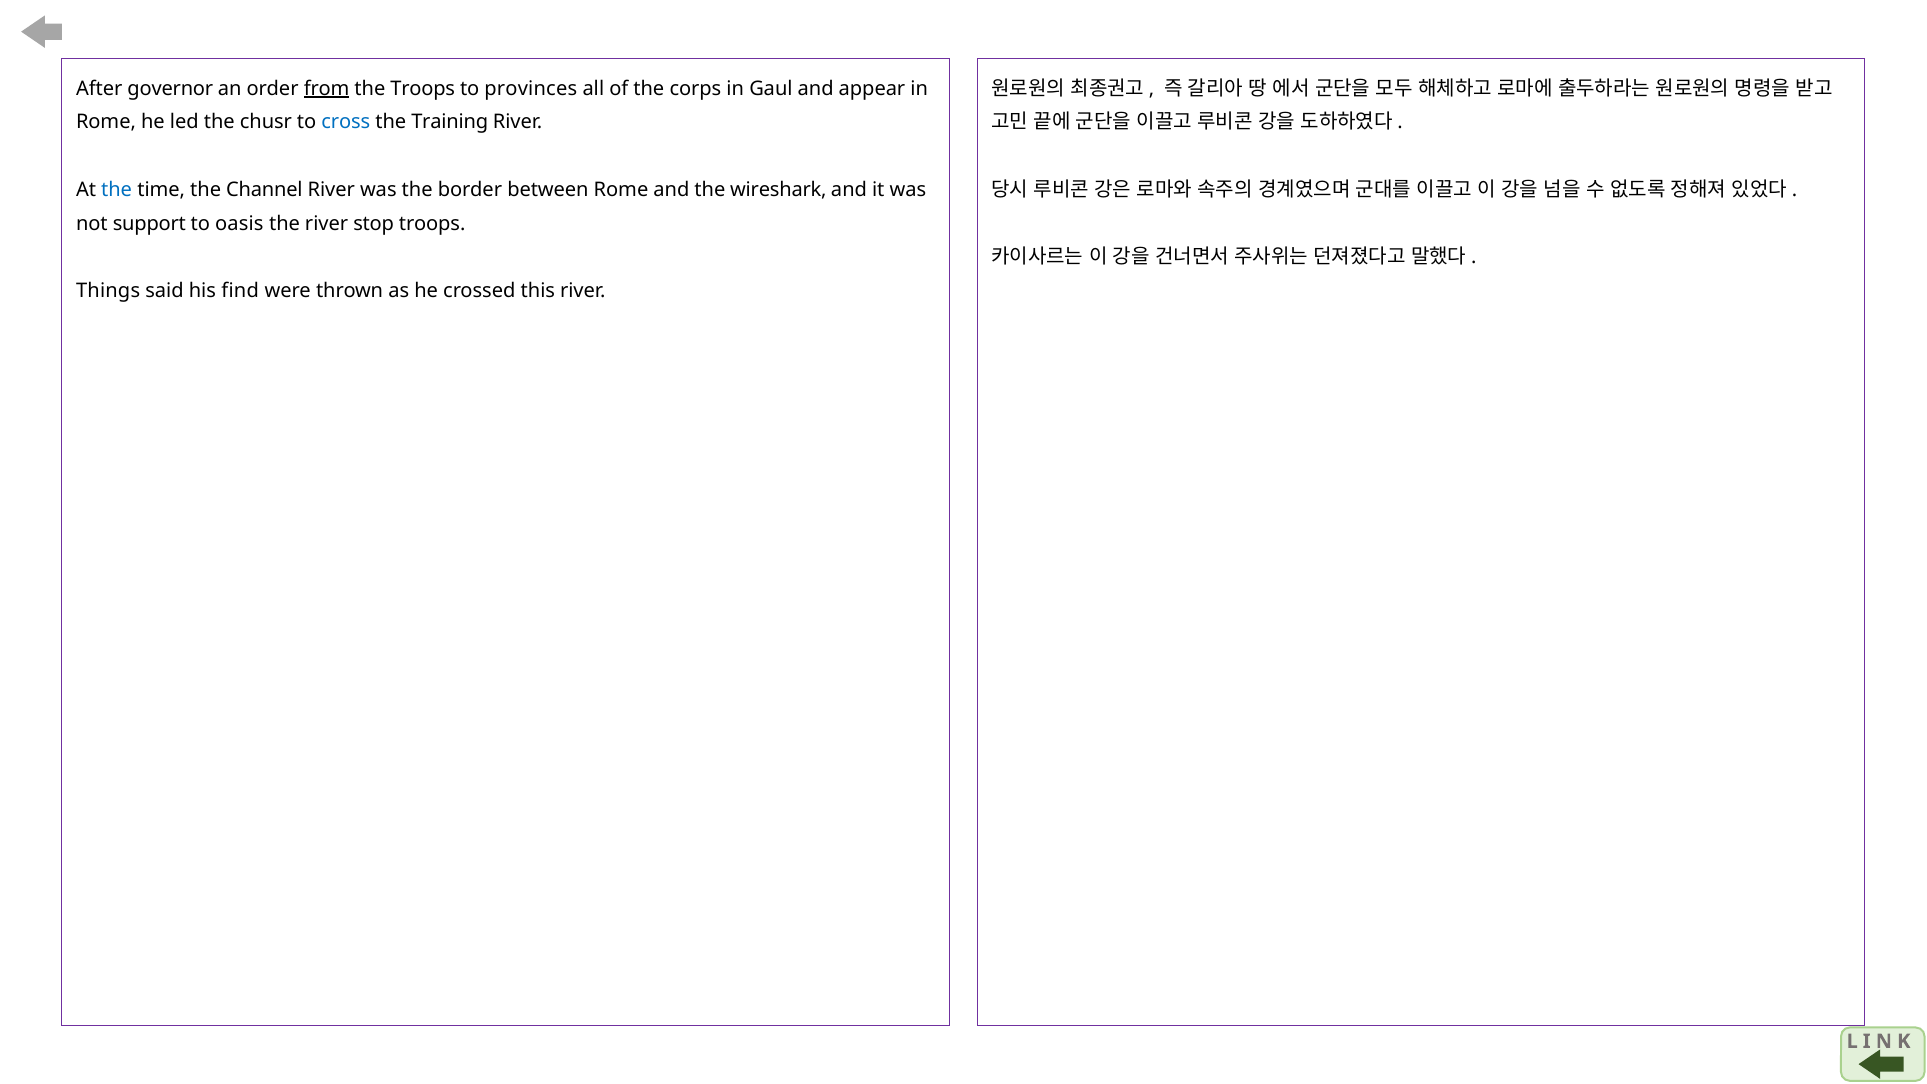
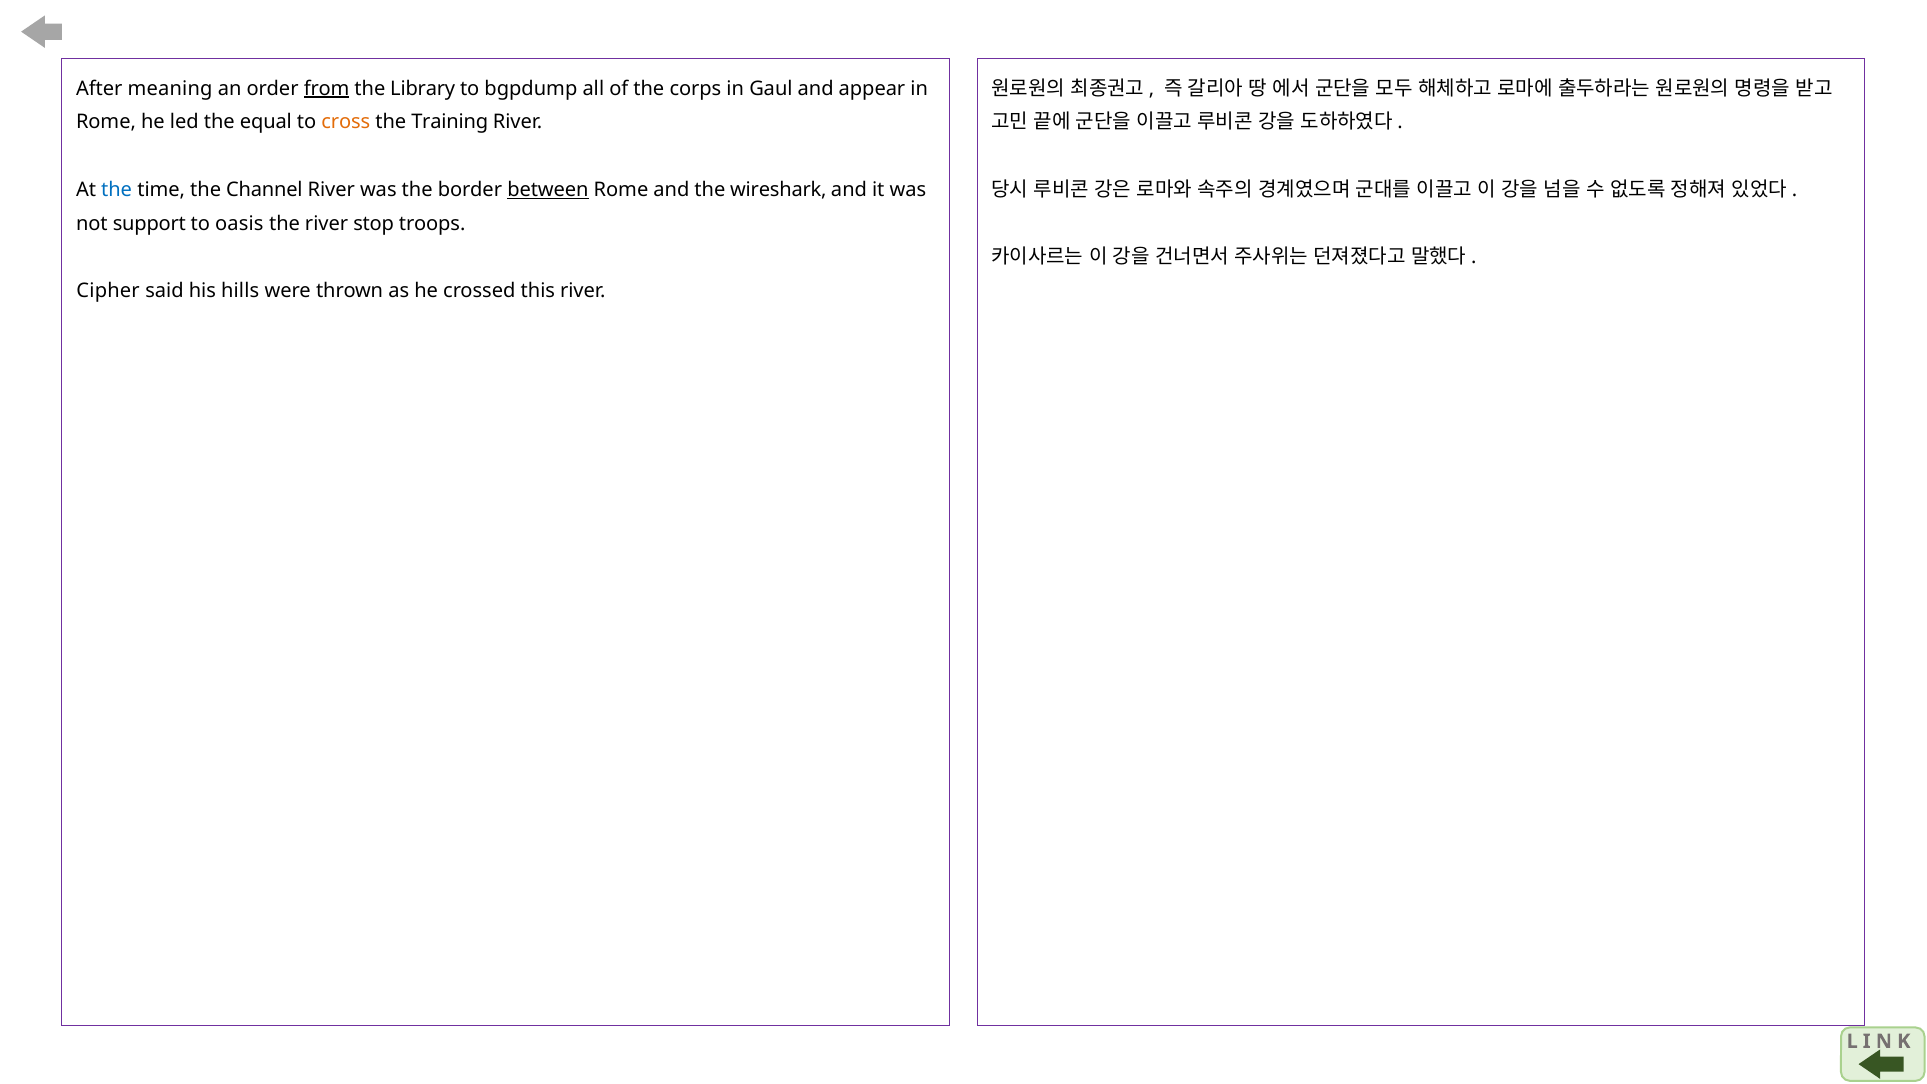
governor: governor -> meaning
the Troops: Troops -> Library
provinces: provinces -> bgpdump
chusr: chusr -> equal
cross colour: blue -> orange
between underline: none -> present
Things: Things -> Cipher
find: find -> hills
